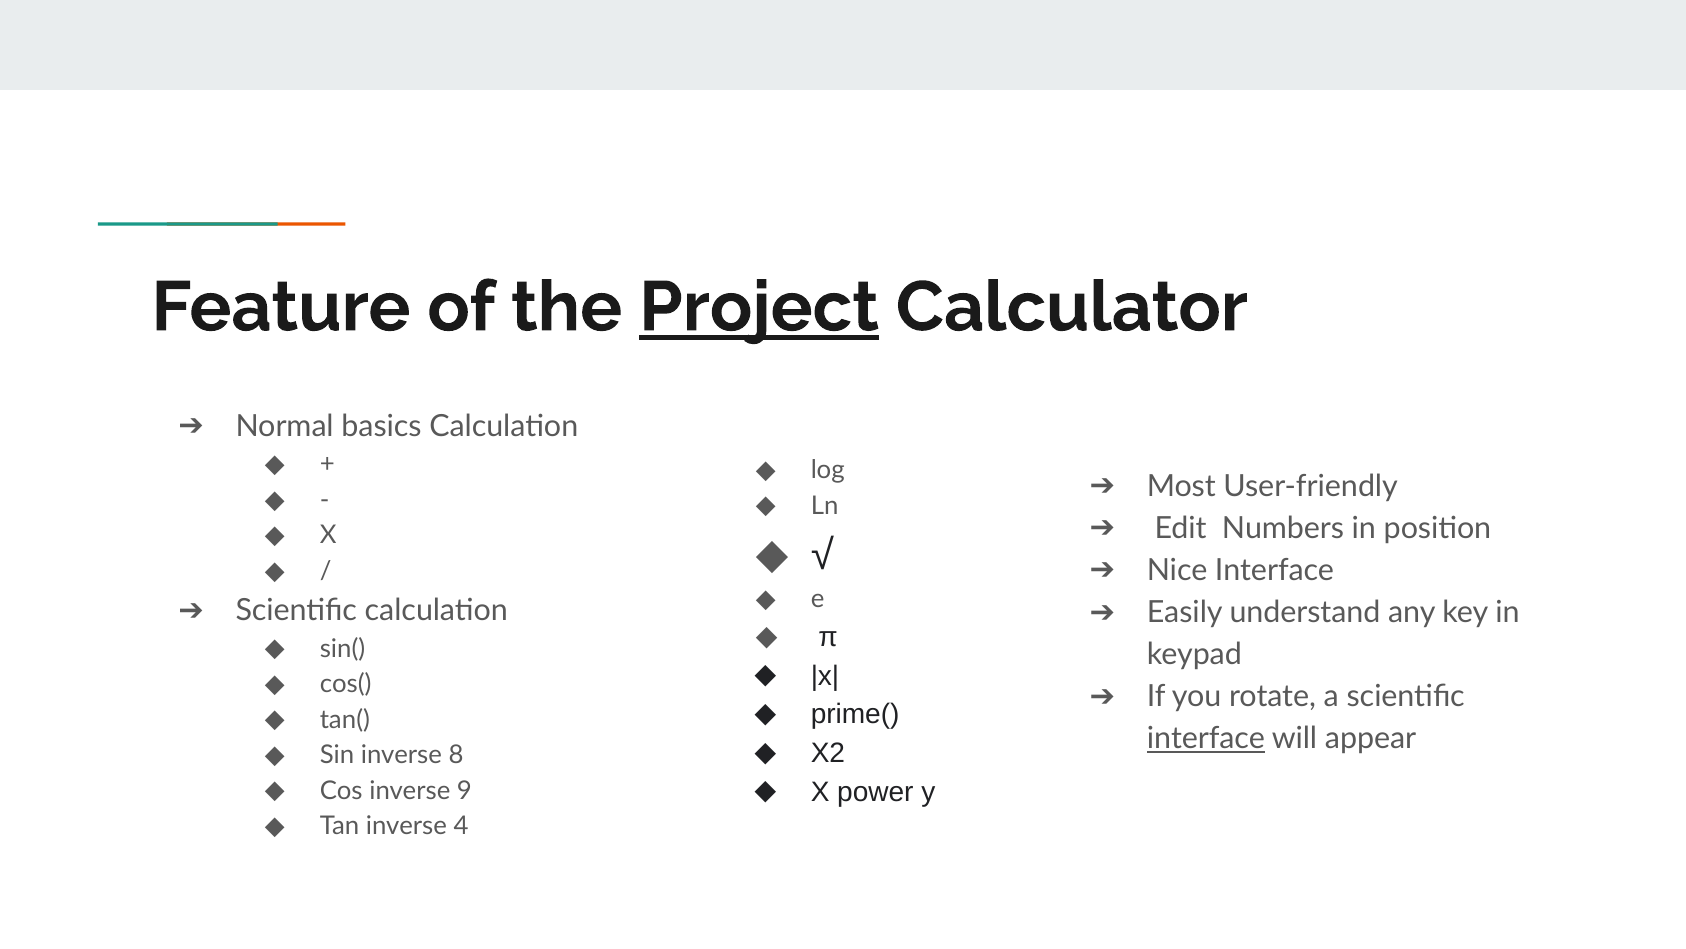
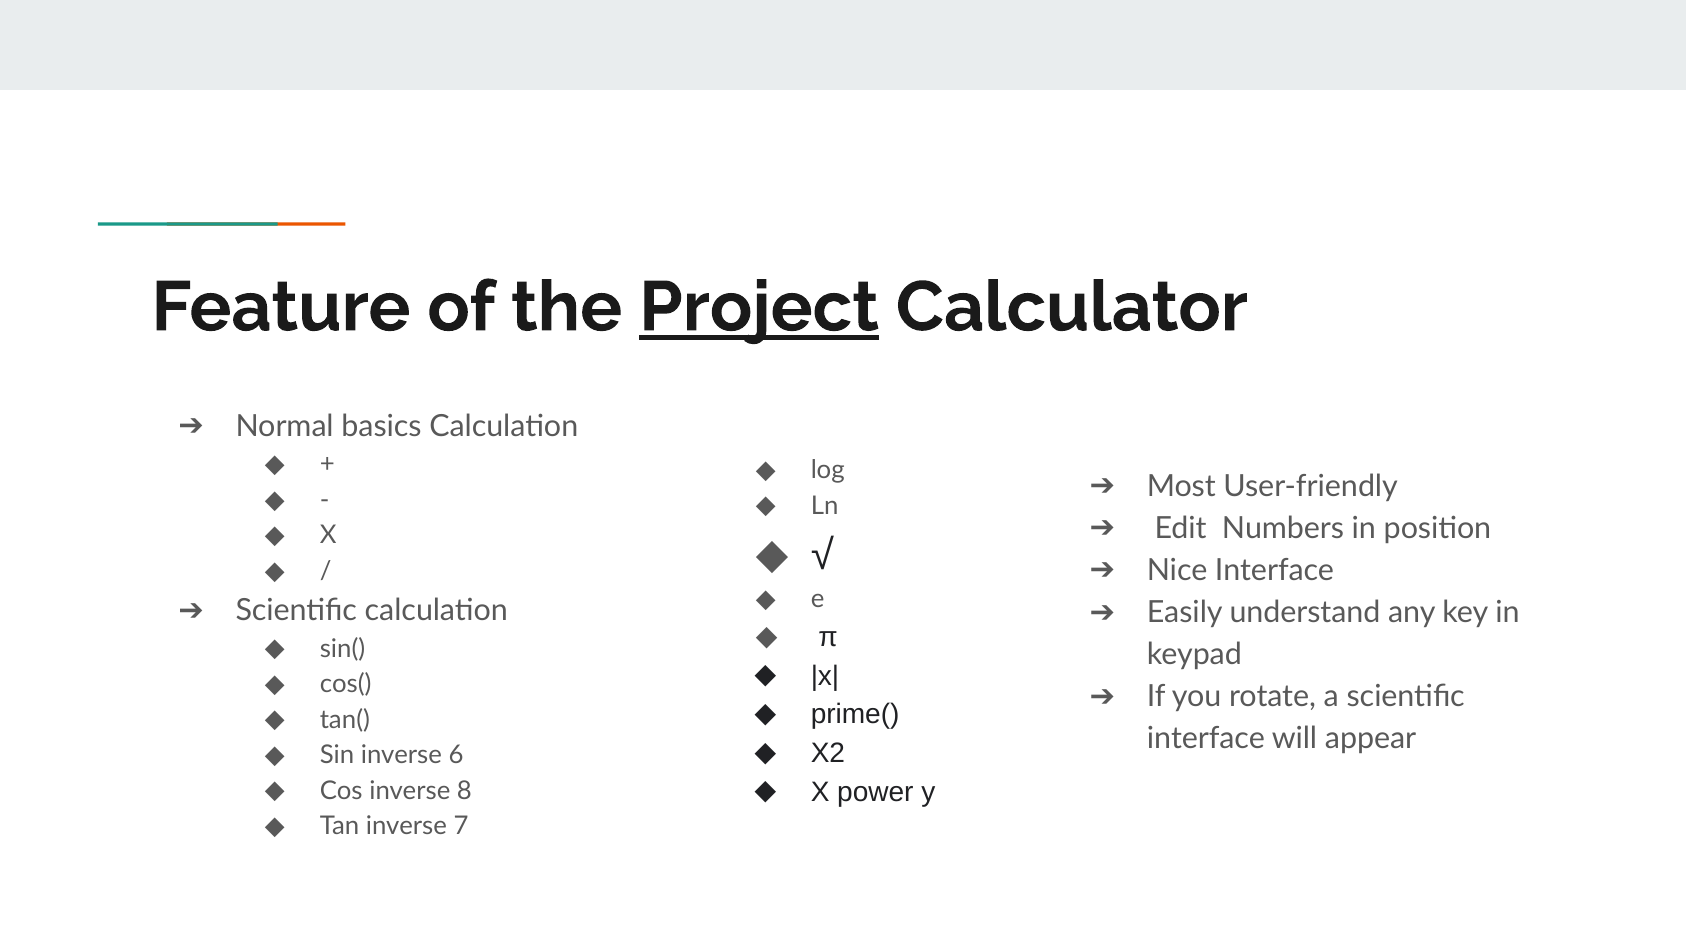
interface at (1206, 738) underline: present -> none
8: 8 -> 6
9: 9 -> 8
4: 4 -> 7
